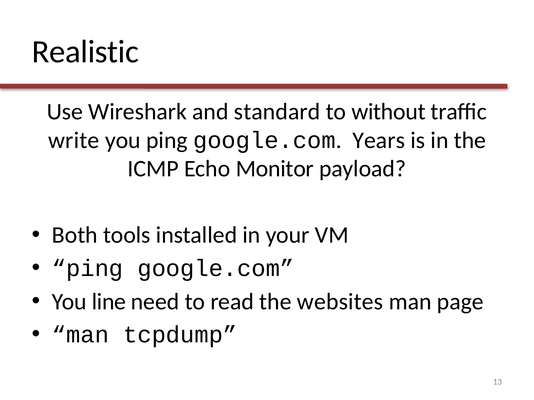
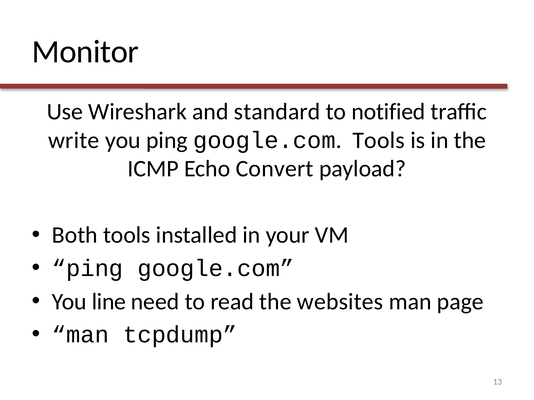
Realistic: Realistic -> Monitor
without: without -> notified
google.com Years: Years -> Tools
Monitor: Monitor -> Convert
